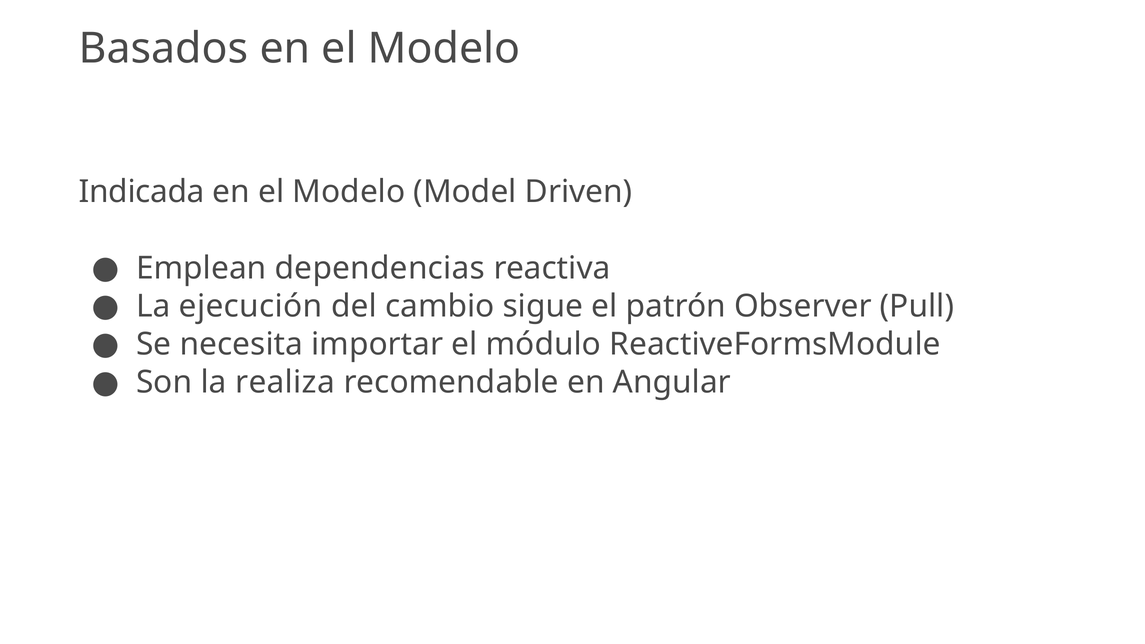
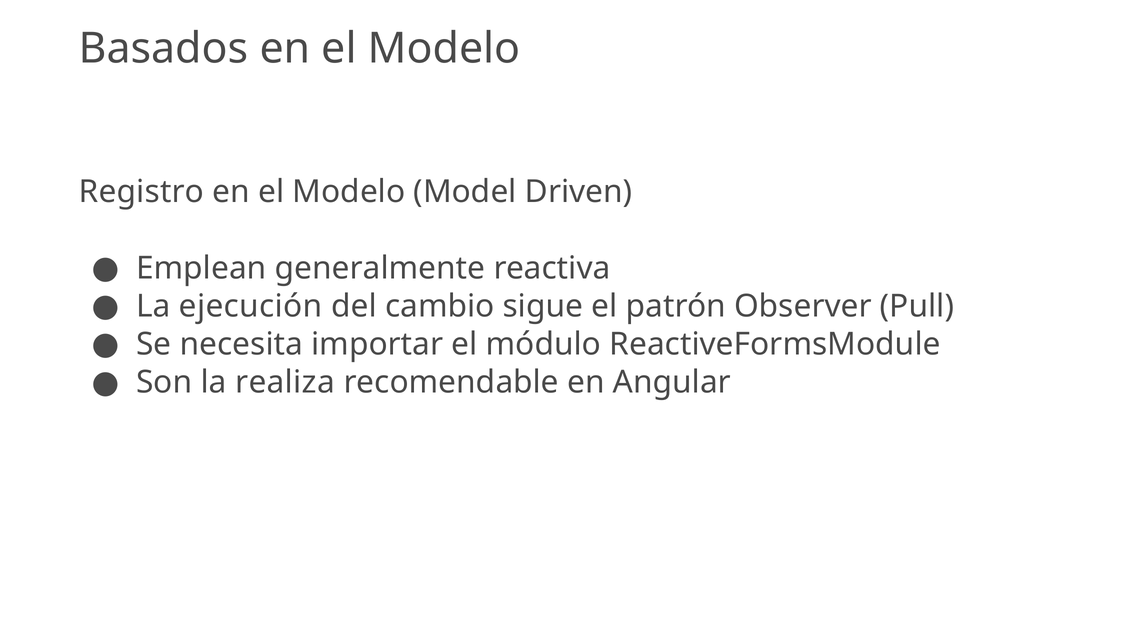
Indicada: Indicada -> Registro
dependencias: dependencias -> generalmente
